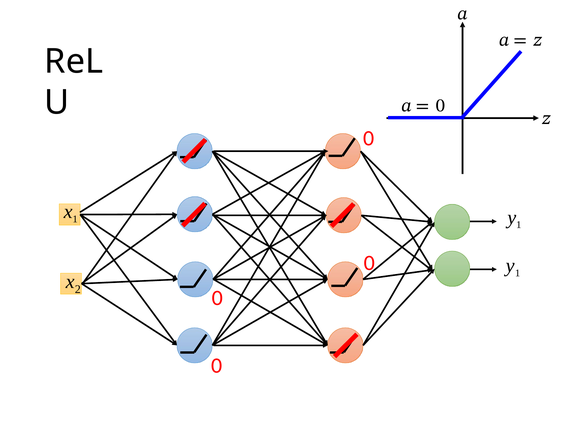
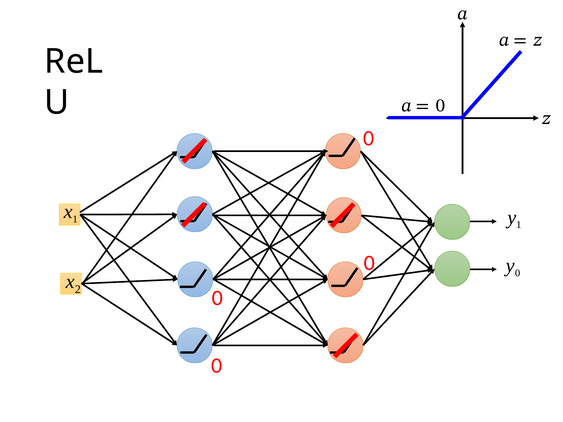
1 at (518, 273): 1 -> 0
